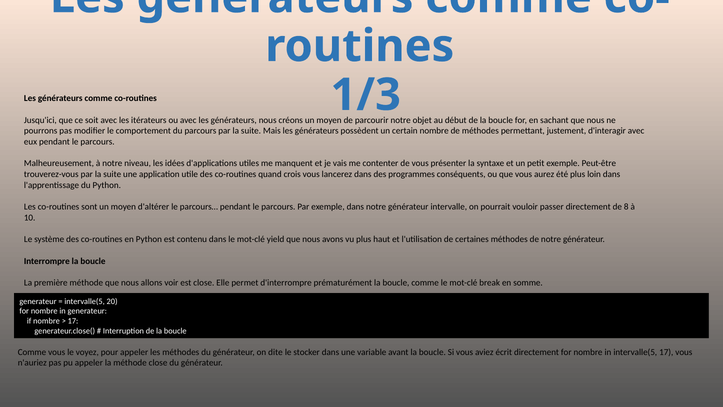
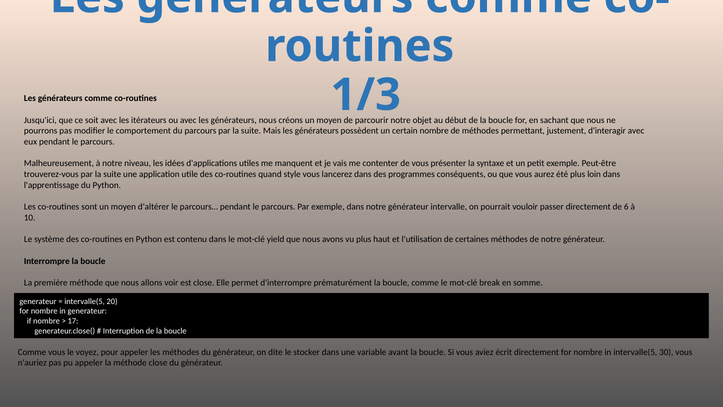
crois: crois -> style
8: 8 -> 6
intervalle(5 17: 17 -> 30
